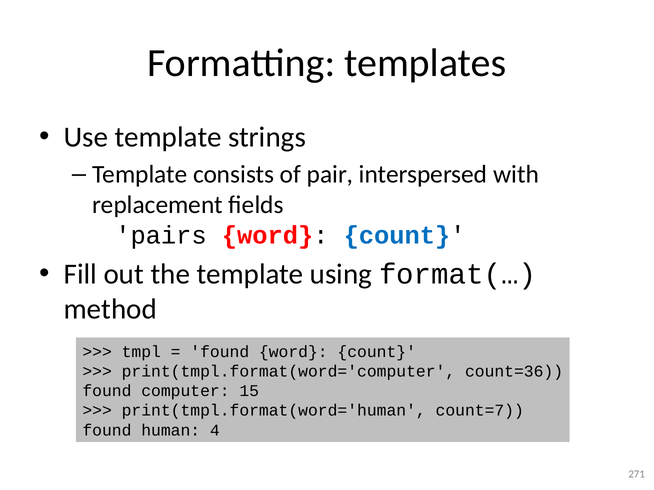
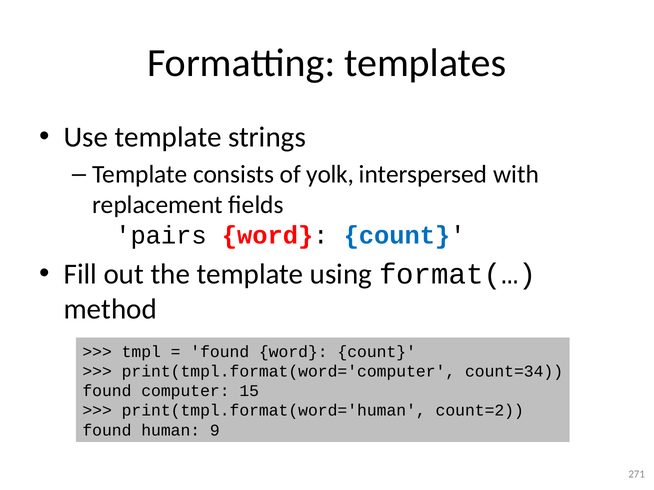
pair: pair -> yolk
count=36: count=36 -> count=34
count=7: count=7 -> count=2
4: 4 -> 9
